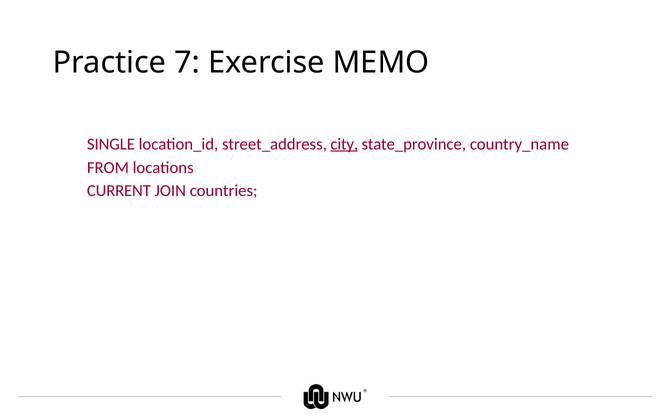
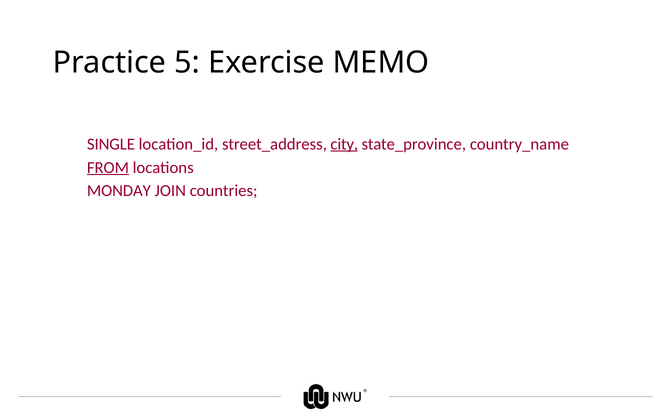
7: 7 -> 5
FROM underline: none -> present
CURRENT: CURRENT -> MONDAY
